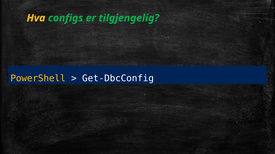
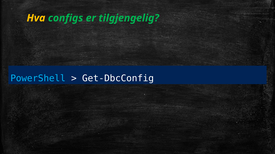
PowerShell colour: yellow -> light blue
